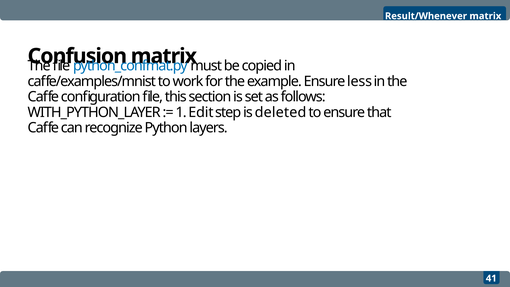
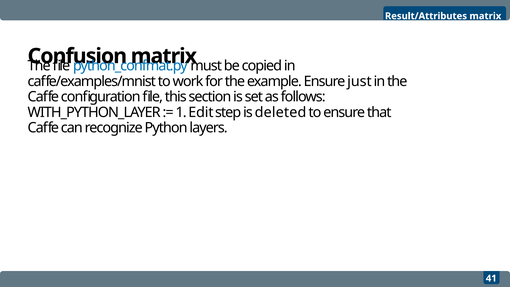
Result/Whenever: Result/Whenever -> Result/Attributes
less: less -> just
